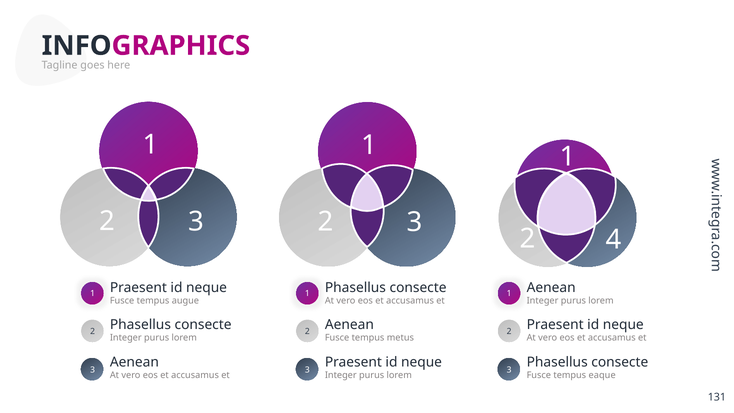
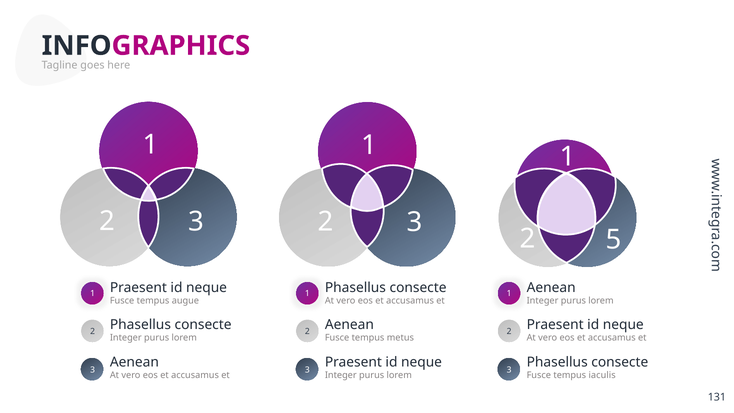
4: 4 -> 5
eaque: eaque -> iaculis
